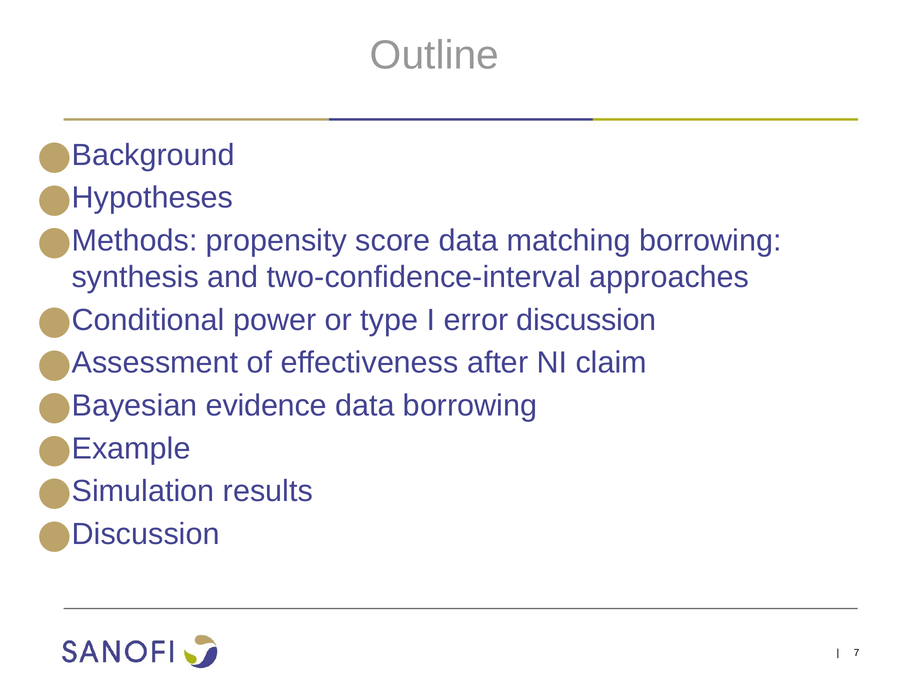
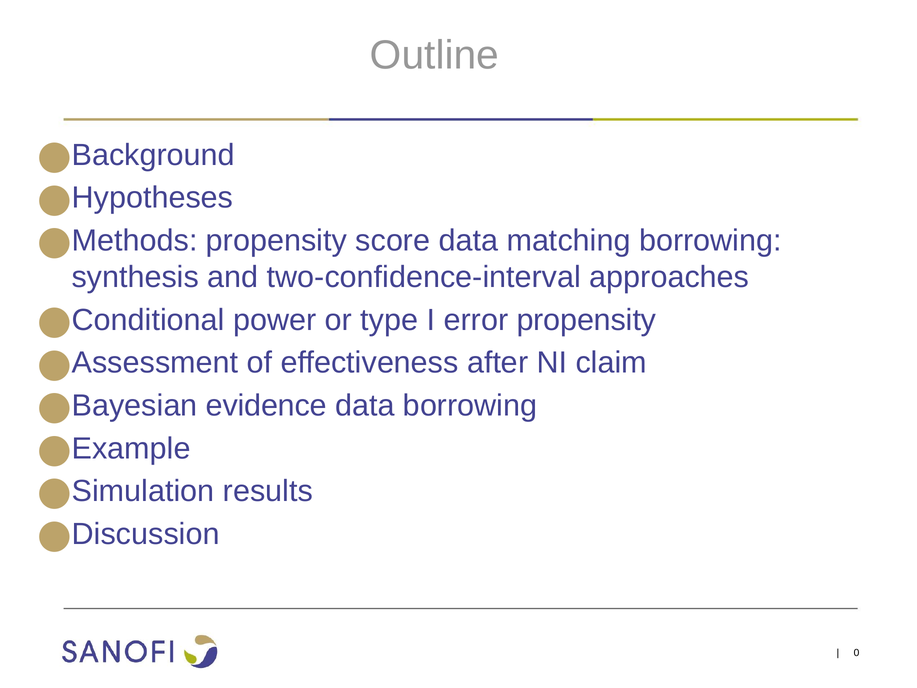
error discussion: discussion -> propensity
7: 7 -> 0
